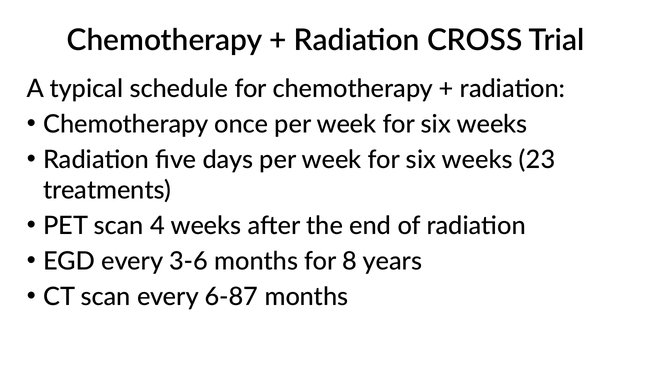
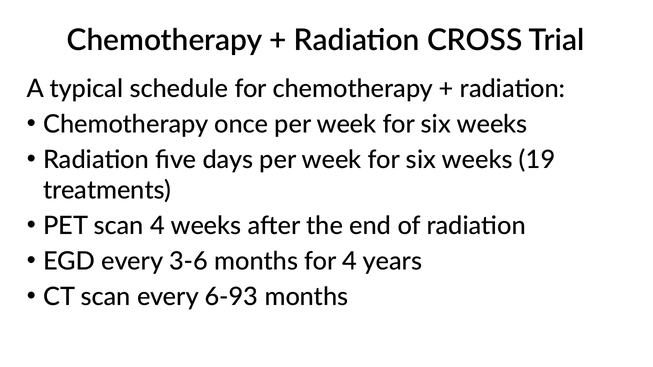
23: 23 -> 19
for 8: 8 -> 4
6-87: 6-87 -> 6-93
